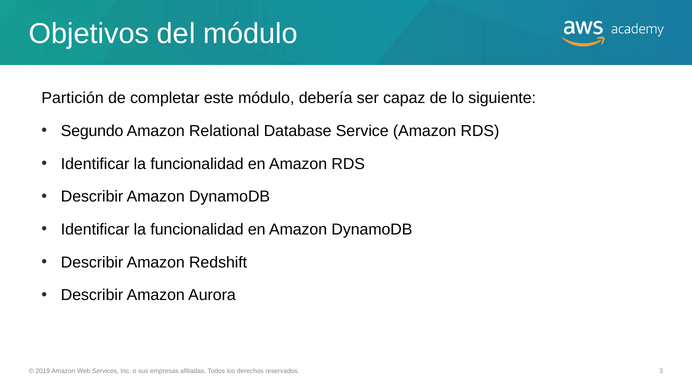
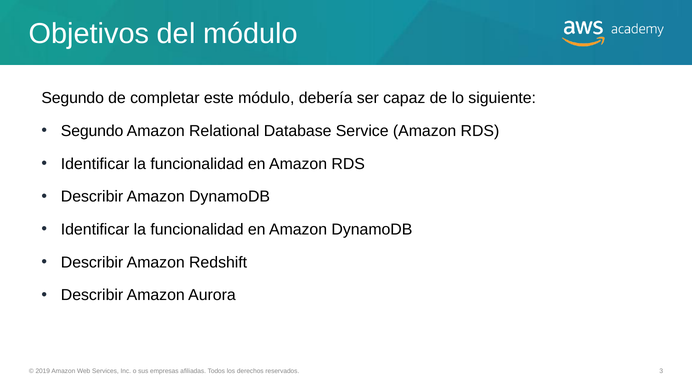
Partición at (73, 98): Partición -> Segundo
